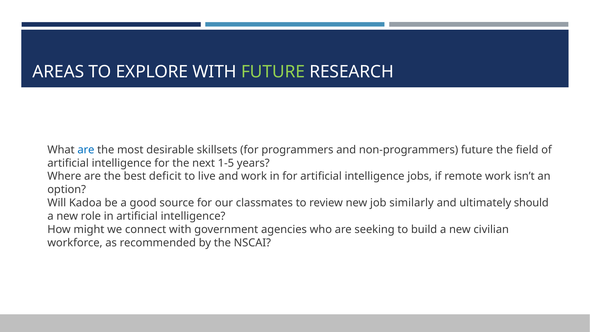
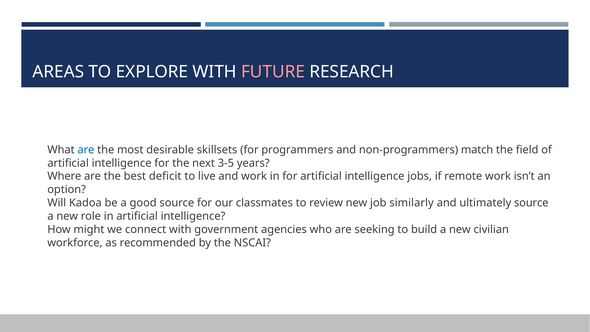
FUTURE at (273, 72) colour: light green -> pink
non-programmers future: future -> match
1-5: 1-5 -> 3-5
ultimately should: should -> source
